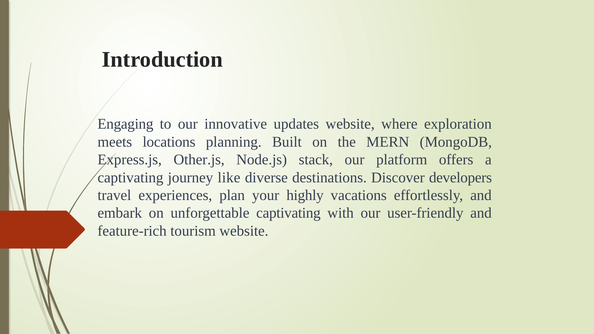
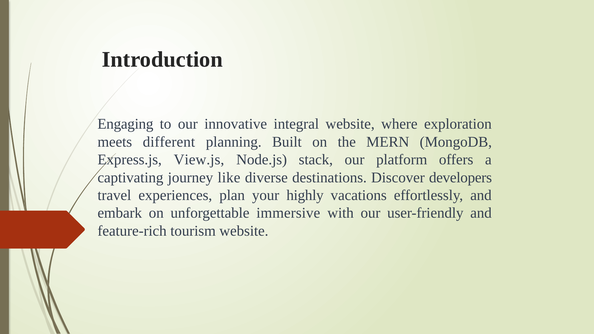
updates: updates -> integral
locations: locations -> different
Other.js: Other.js -> View.js
unforgettable captivating: captivating -> immersive
